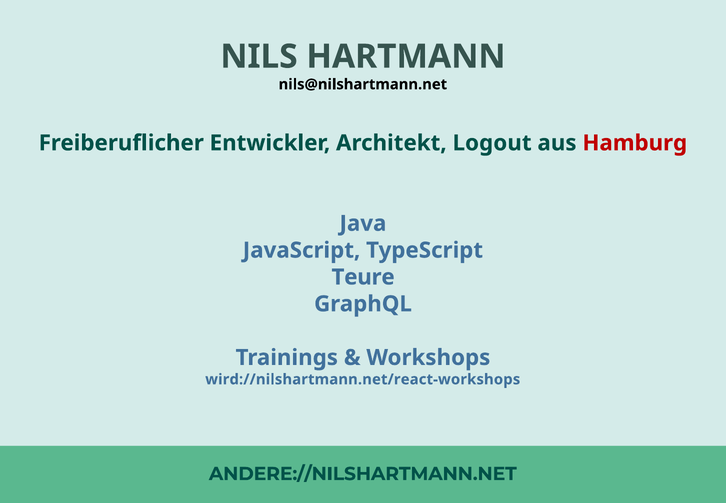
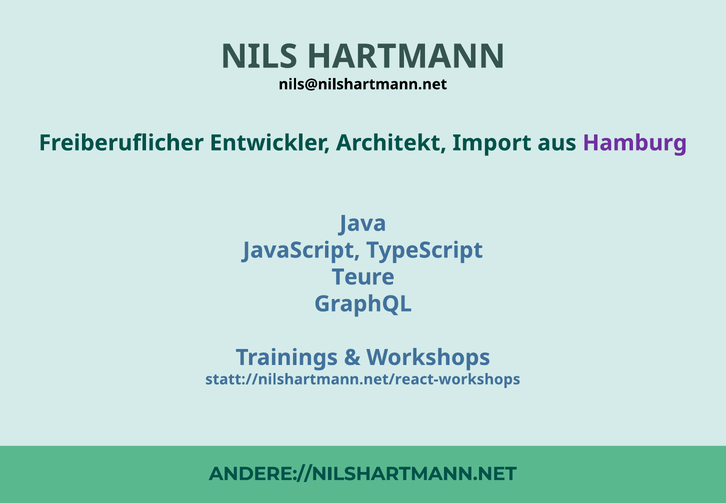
Logout: Logout -> Import
Hamburg colour: red -> purple
wird://nilshartmann.net/react-workshops: wird://nilshartmann.net/react-workshops -> statt://nilshartmann.net/react-workshops
